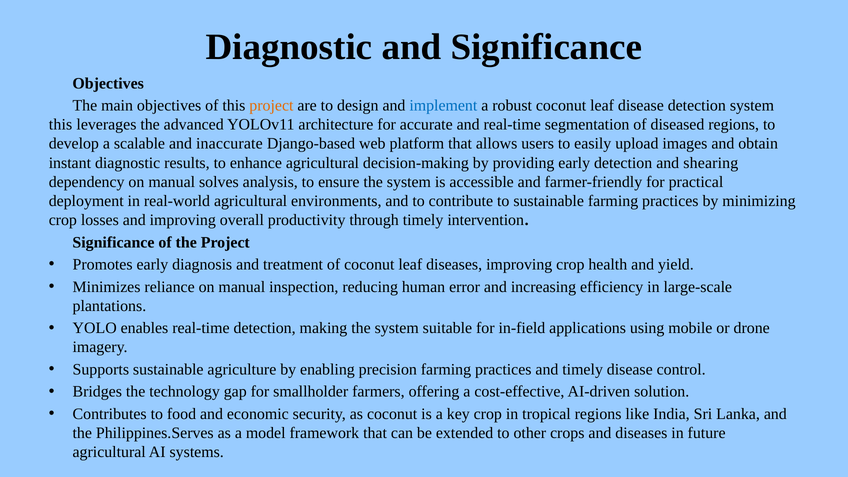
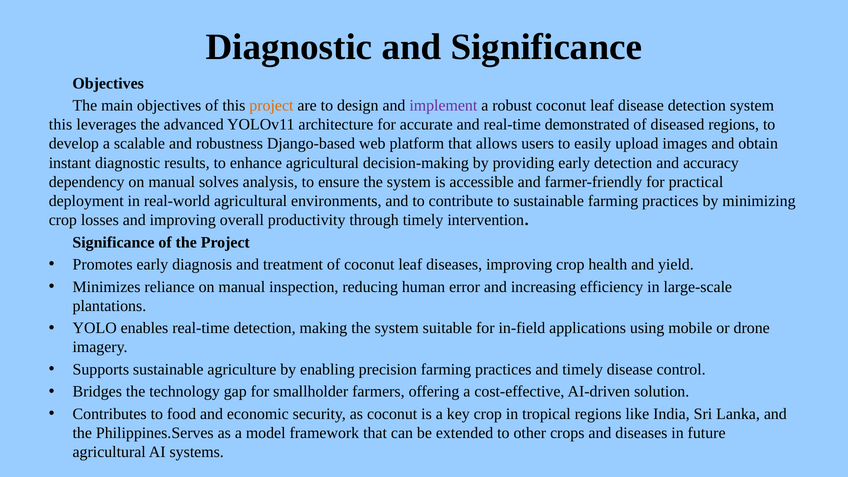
implement colour: blue -> purple
segmentation: segmentation -> demonstrated
inaccurate: inaccurate -> robustness
shearing: shearing -> accuracy
